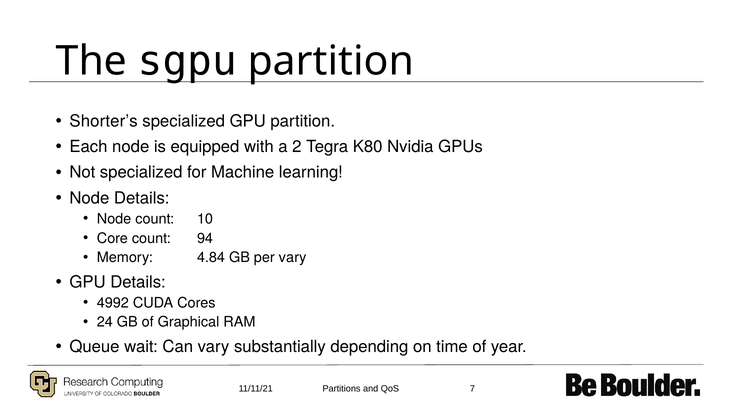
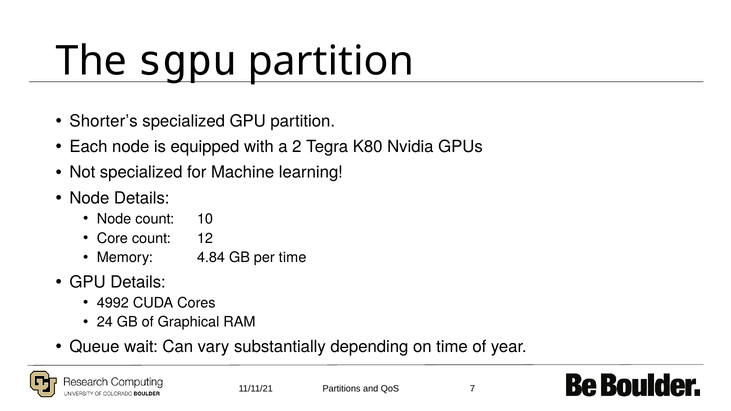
94: 94 -> 12
per vary: vary -> time
